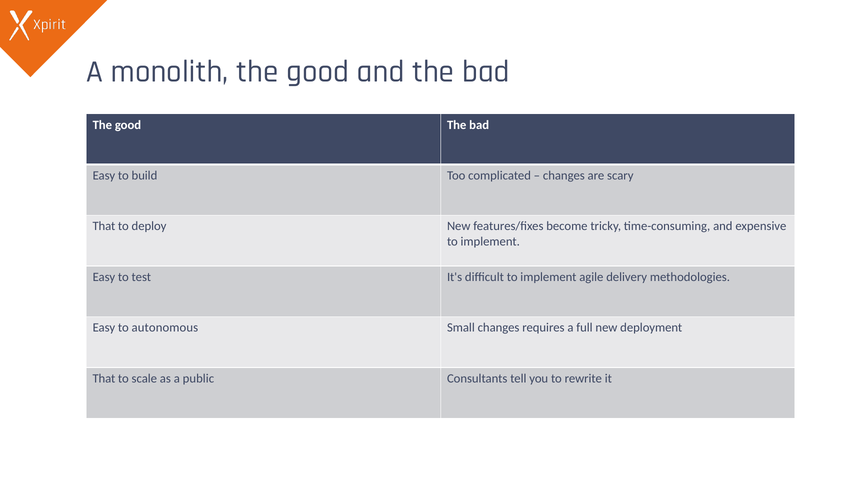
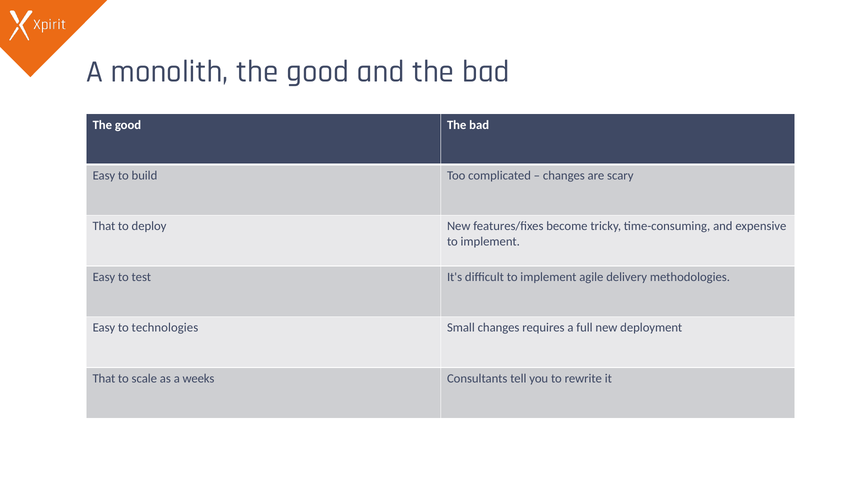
autonomous: autonomous -> technologies
public: public -> weeks
